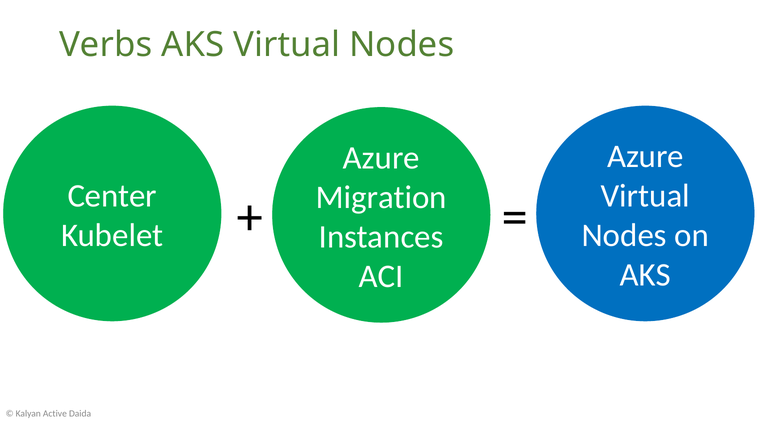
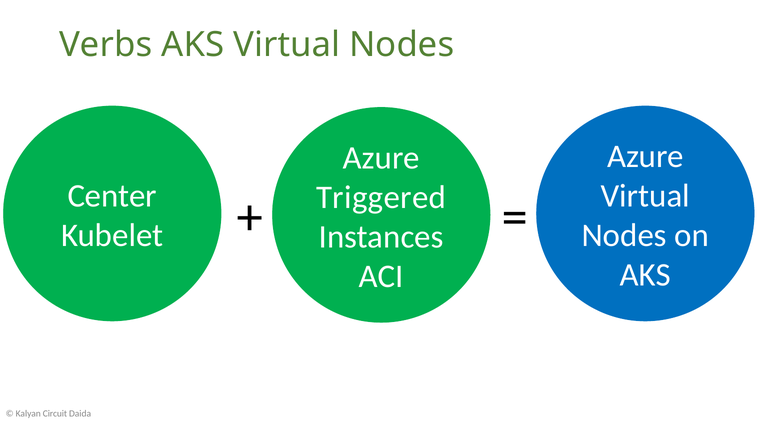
Migration: Migration -> Triggered
Active: Active -> Circuit
